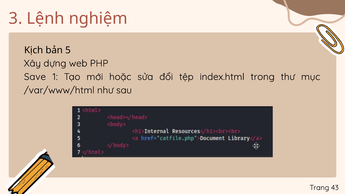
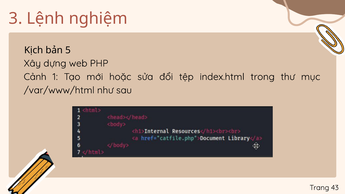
Save: Save -> Cảnh
